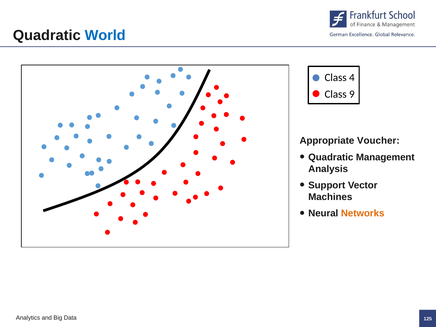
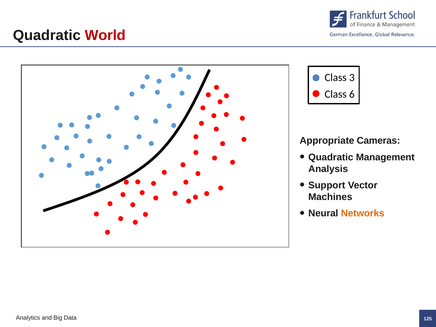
World colour: blue -> red
4: 4 -> 3
9: 9 -> 6
Voucher: Voucher -> Cameras
